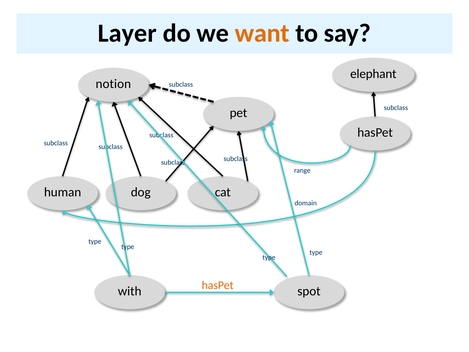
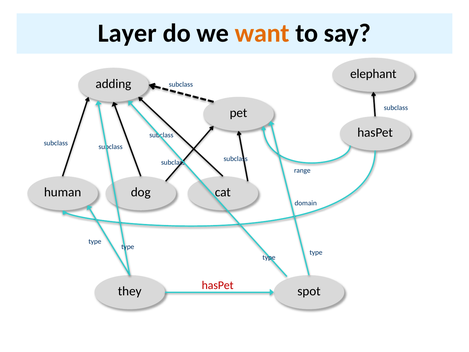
notion: notion -> adding
hasPet at (218, 285) colour: orange -> red
with: with -> they
